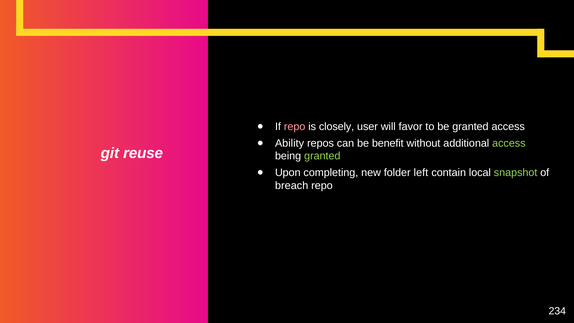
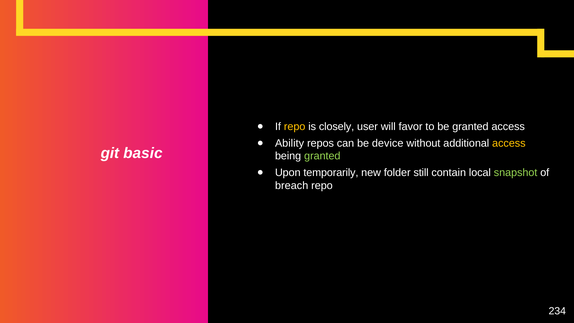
repo at (295, 127) colour: pink -> yellow
benefit: benefit -> device
access at (509, 143) colour: light green -> yellow
reuse: reuse -> basic
completing: completing -> temporarily
left: left -> still
